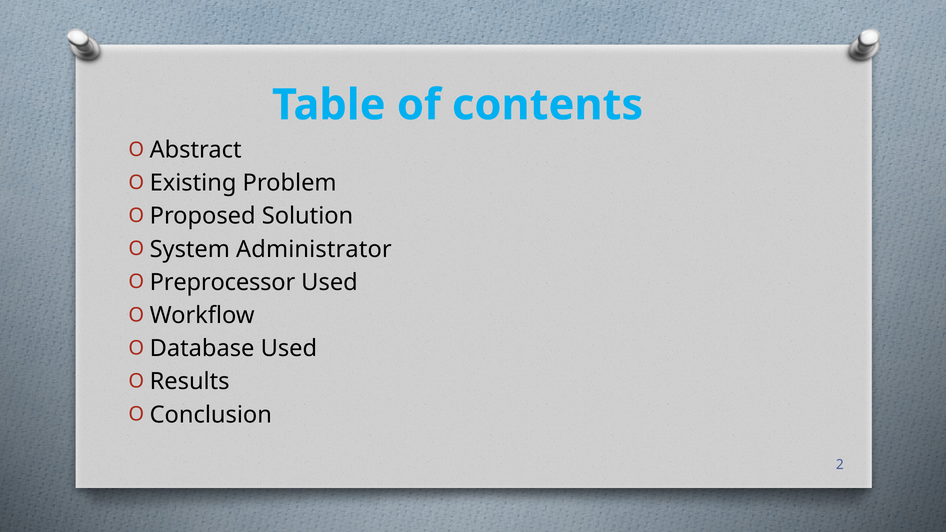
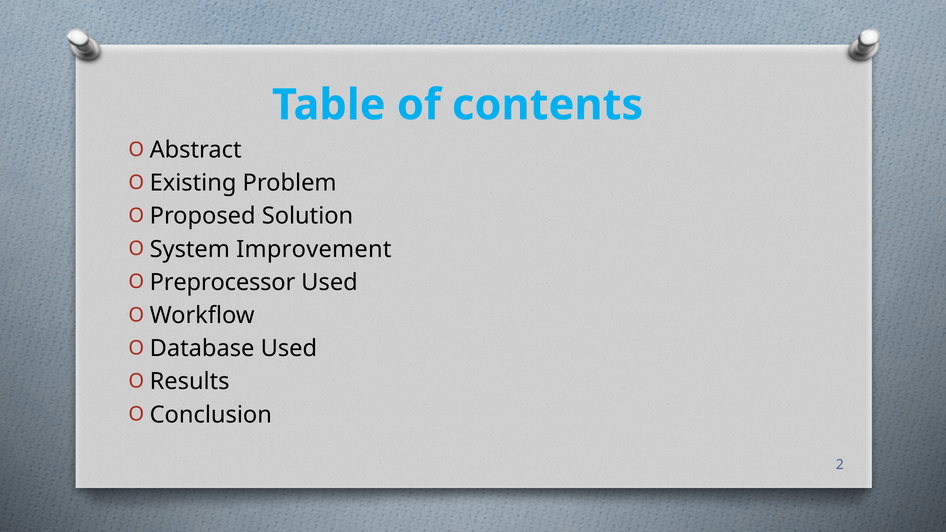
Administrator: Administrator -> Improvement
